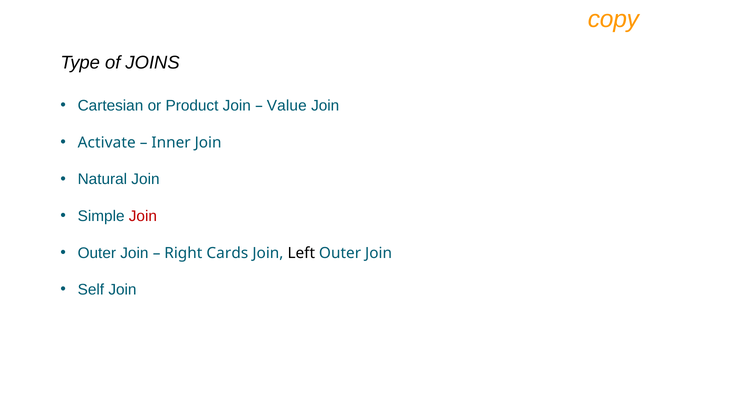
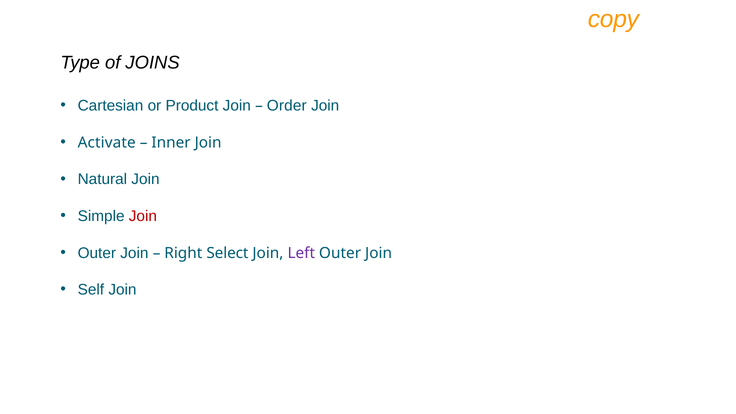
Value: Value -> Order
Cards: Cards -> Select
Left colour: black -> purple
